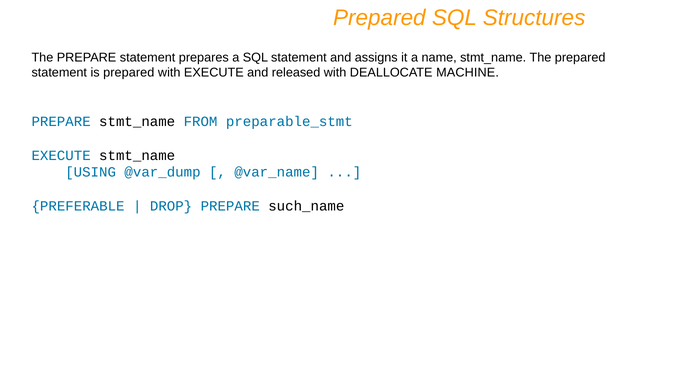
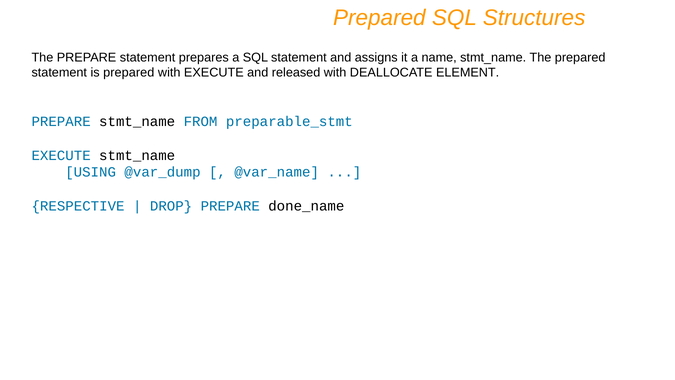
MACHINE: MACHINE -> ELEMENT
PREFERABLE: PREFERABLE -> RESPECTIVE
such_name: such_name -> done_name
